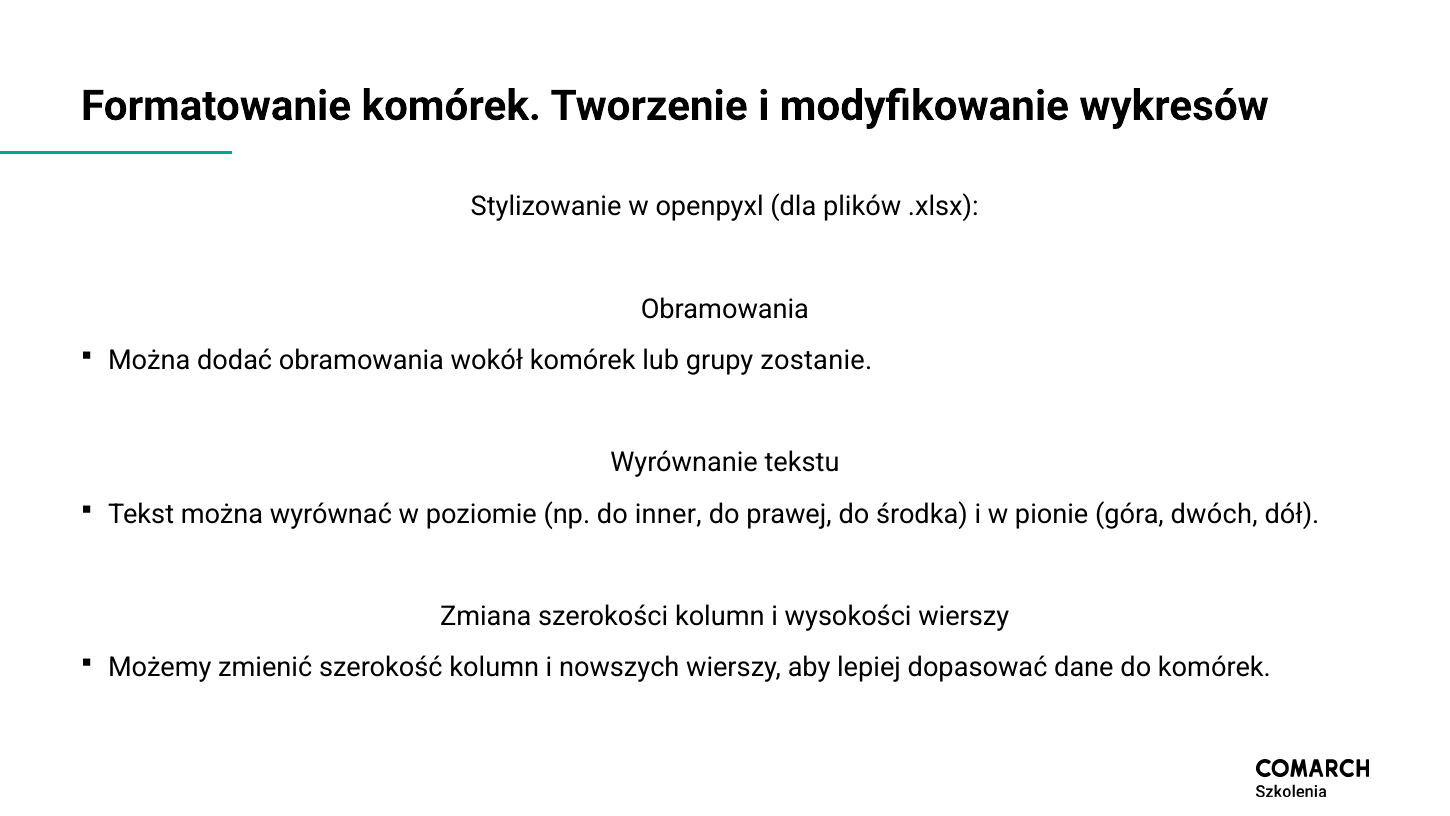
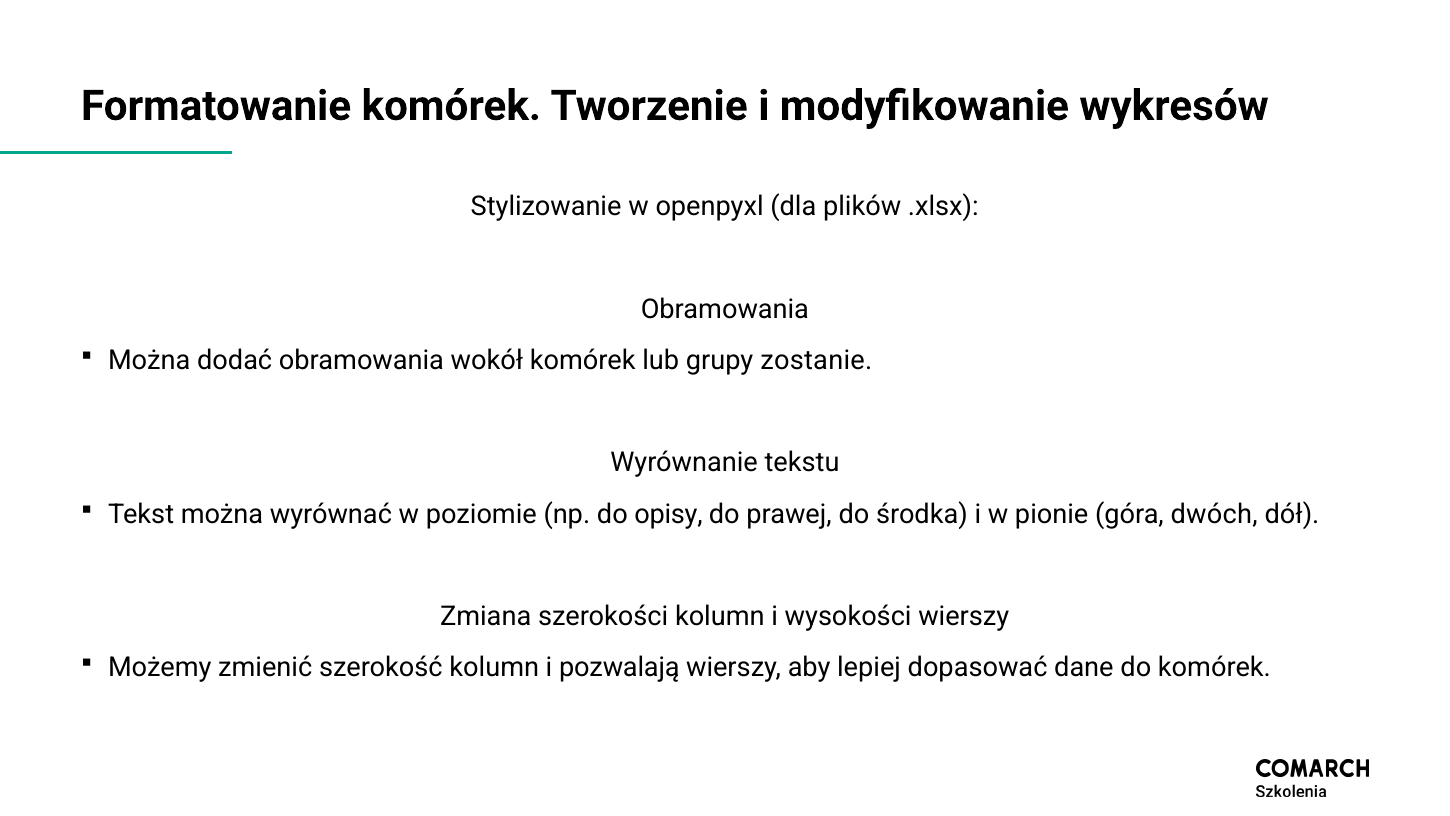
inner: inner -> opisy
nowszych: nowszych -> pozwalają
